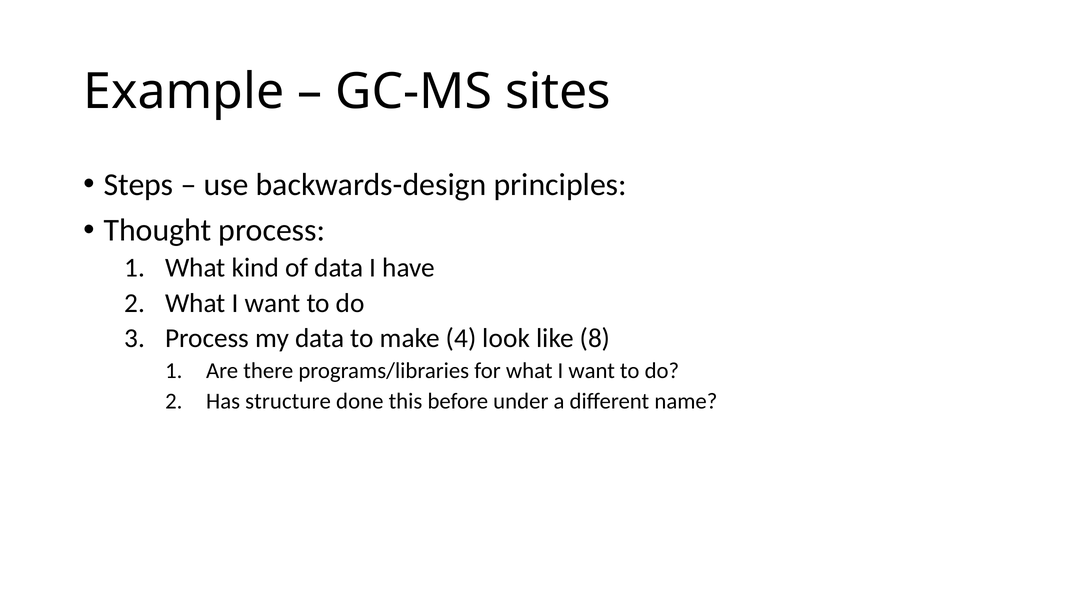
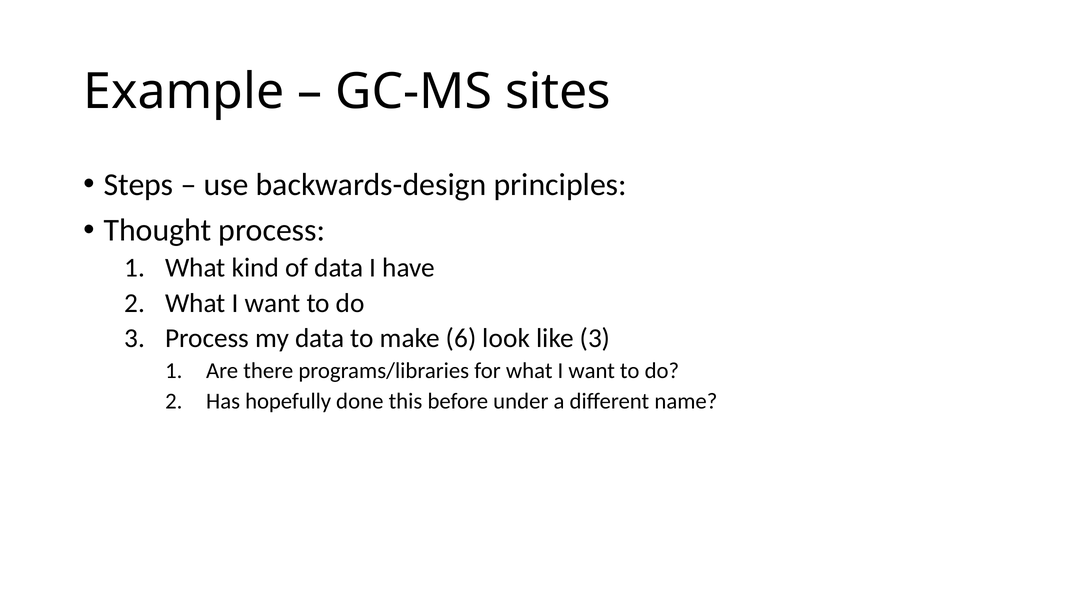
4: 4 -> 6
like 8: 8 -> 3
structure: structure -> hopefully
